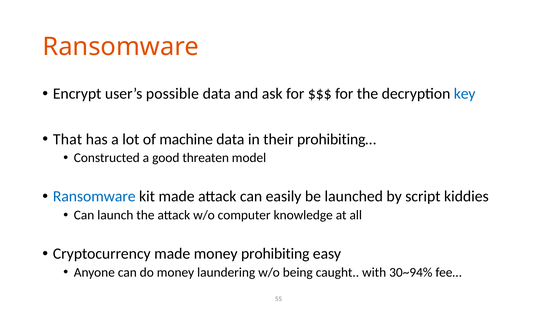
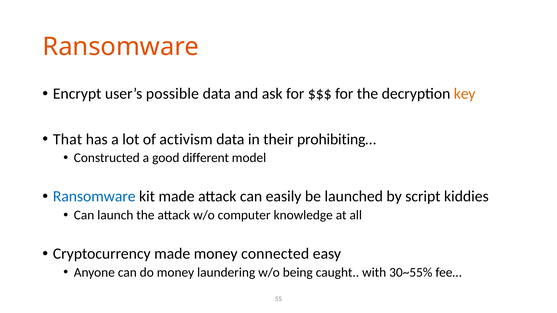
key colour: blue -> orange
machine: machine -> activism
threaten: threaten -> different
prohibiting: prohibiting -> connected
30~94%: 30~94% -> 30~55%
